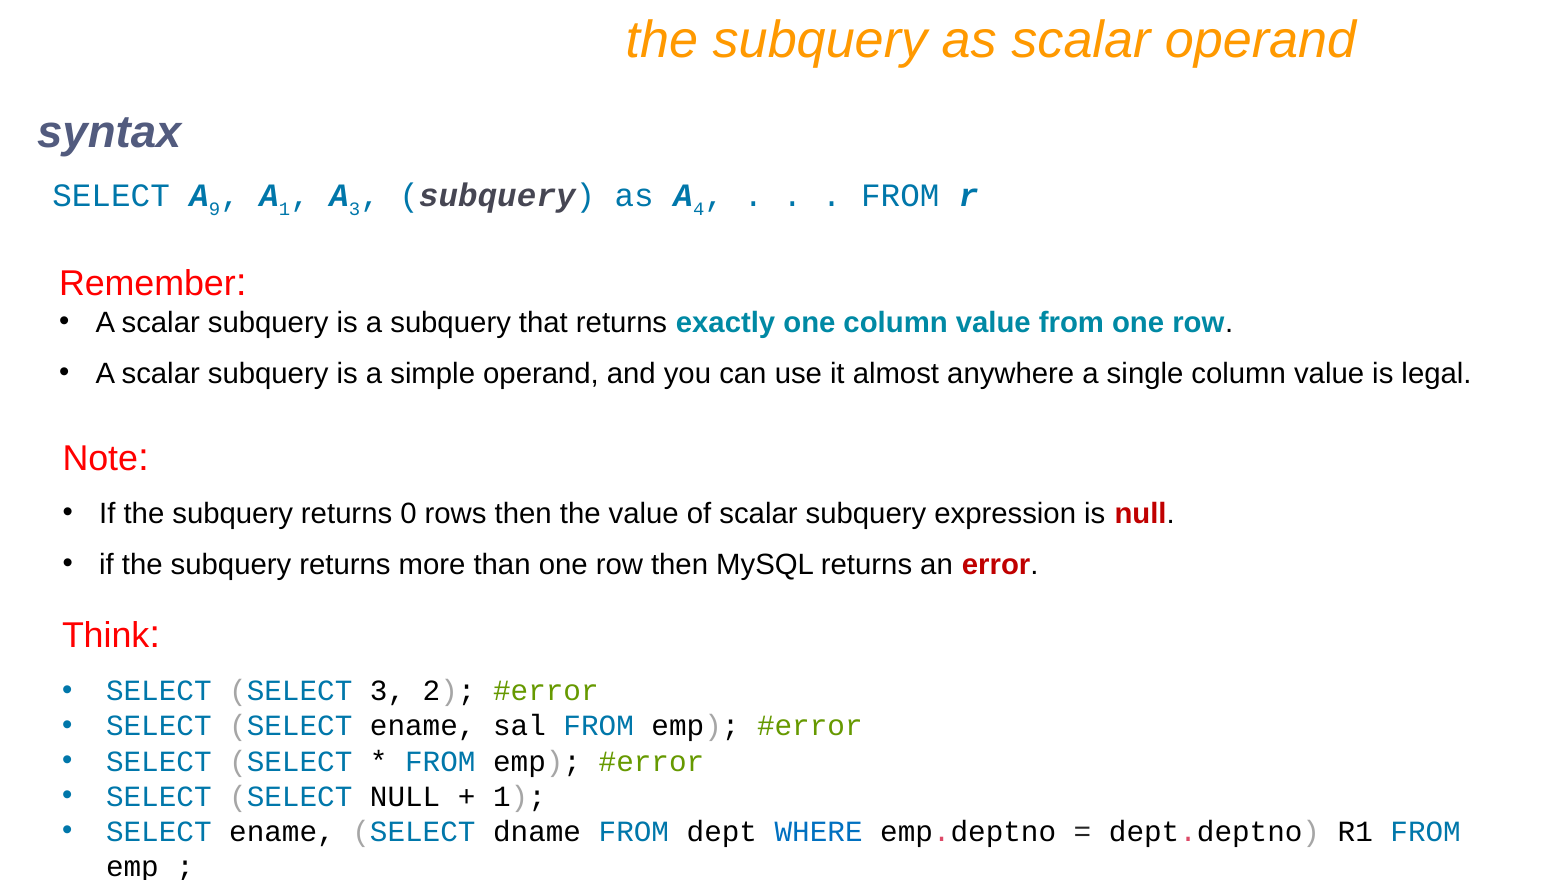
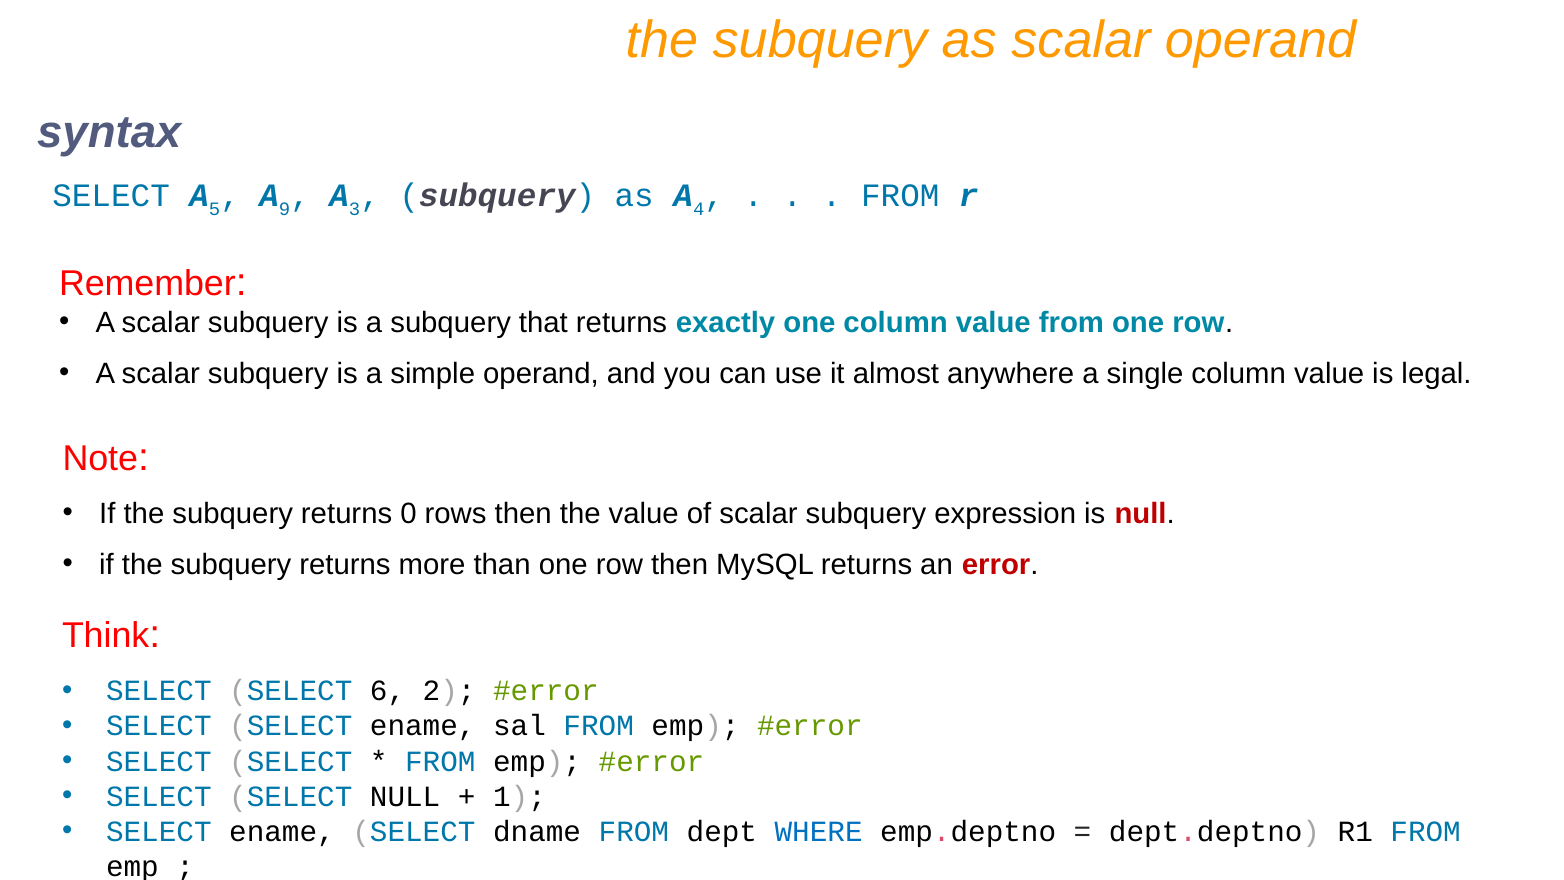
9: 9 -> 5
A 1: 1 -> 9
SELECT 3: 3 -> 6
